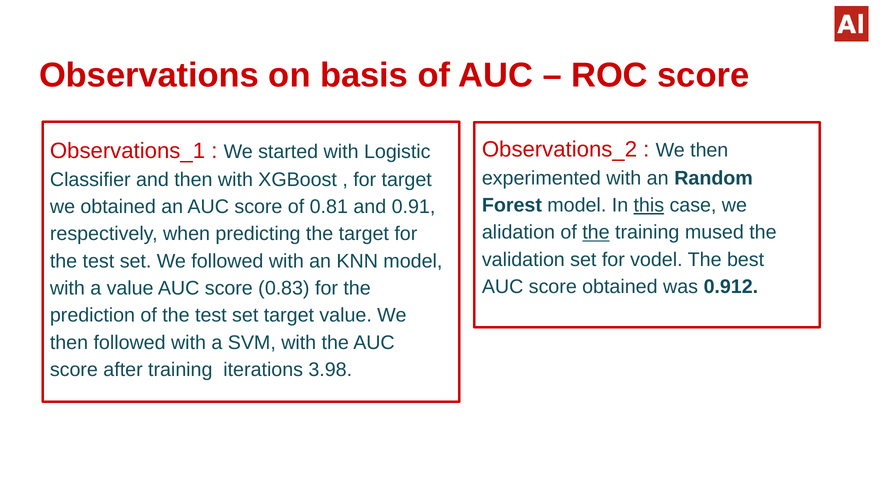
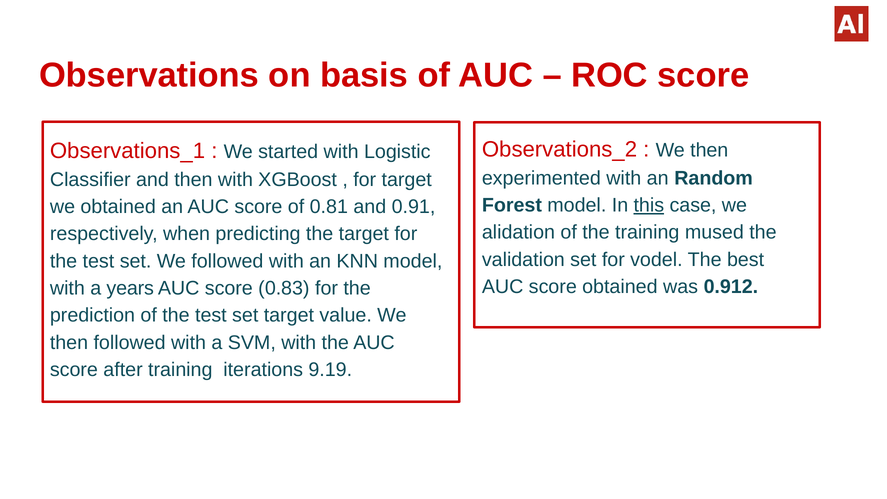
the at (596, 232) underline: present -> none
a value: value -> years
3.98: 3.98 -> 9.19
